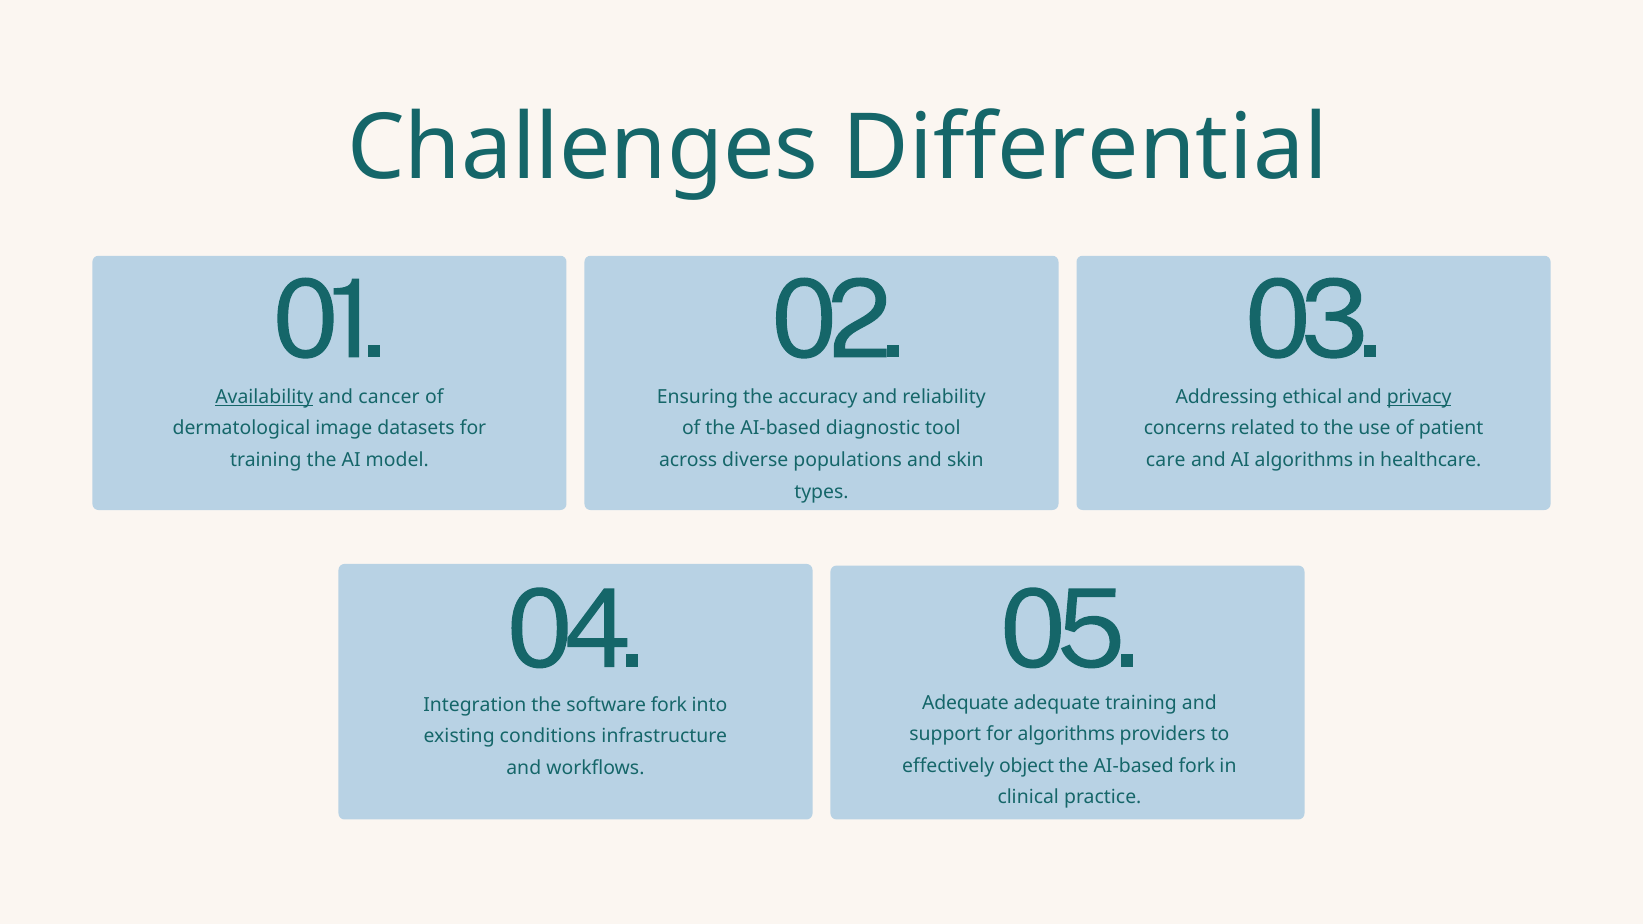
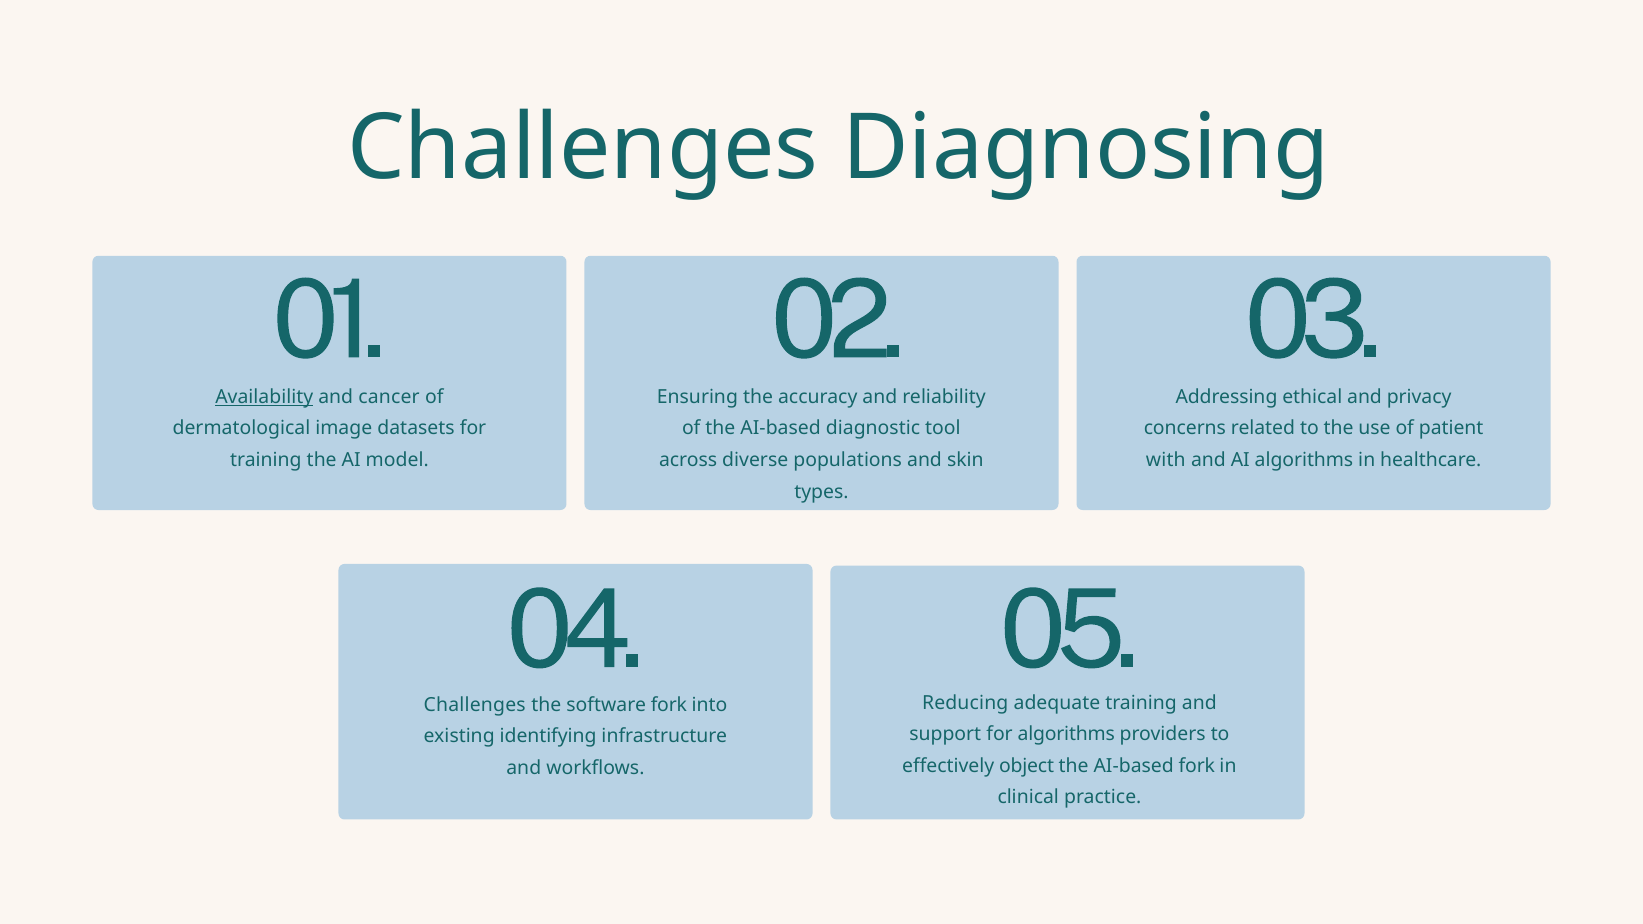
Differential: Differential -> Diagnosing
privacy underline: present -> none
care: care -> with
Adequate at (965, 703): Adequate -> Reducing
Integration at (475, 705): Integration -> Challenges
conditions: conditions -> identifying
